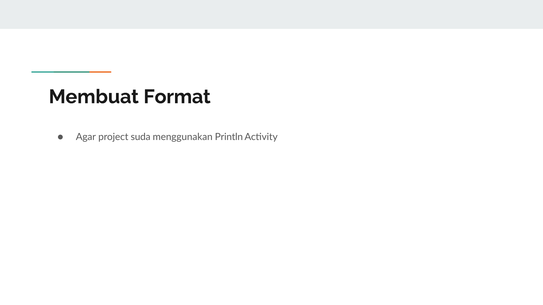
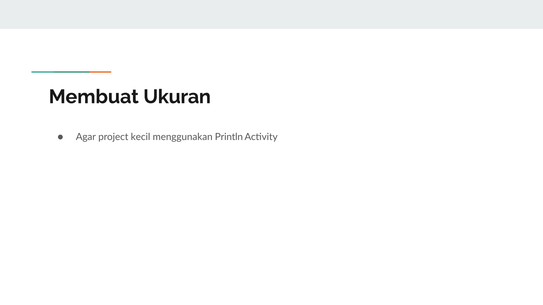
Format: Format -> Ukuran
suda: suda -> kecil
